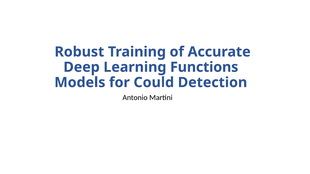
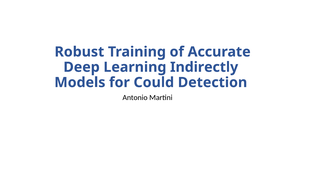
Functions: Functions -> Indirectly
